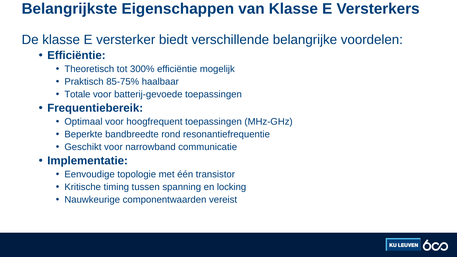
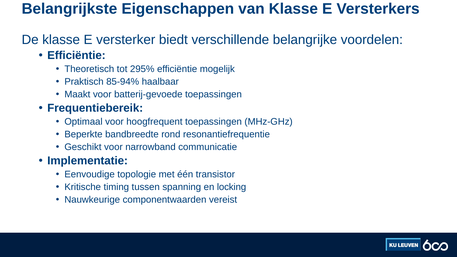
300%: 300% -> 295%
85-75%: 85-75% -> 85-94%
Totale: Totale -> Maakt
